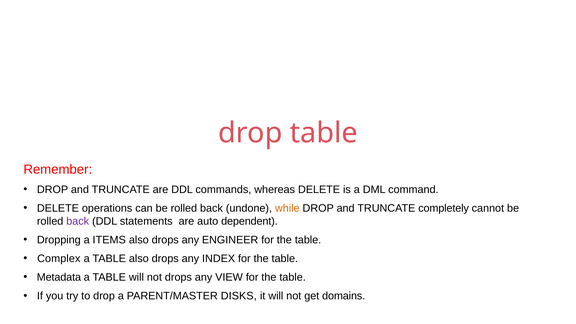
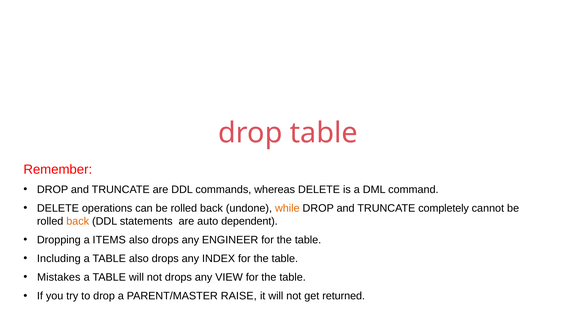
back at (78, 221) colour: purple -> orange
Complex: Complex -> Including
Metadata: Metadata -> Mistakes
DISKS: DISKS -> RAISE
domains: domains -> returned
